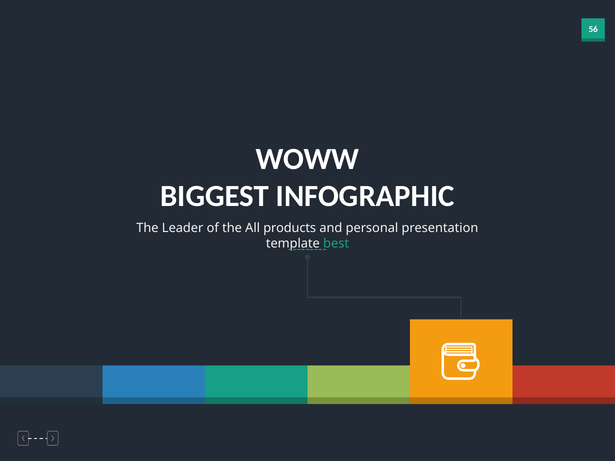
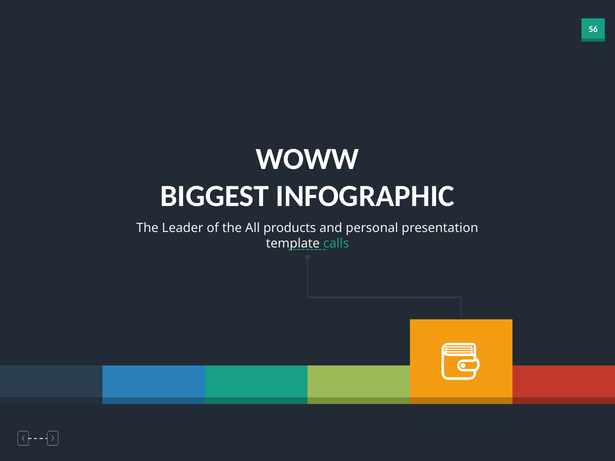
best: best -> calls
